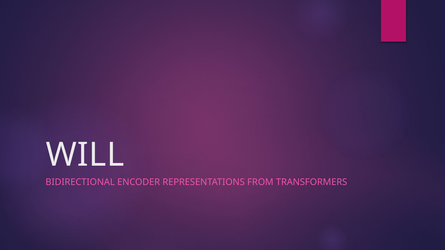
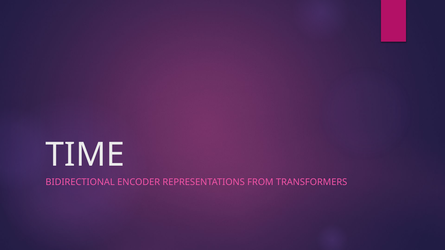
WILL: WILL -> TIME
